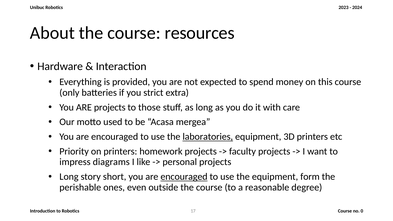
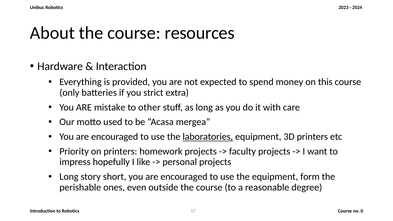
ARE projects: projects -> mistake
those: those -> other
diagrams: diagrams -> hopefully
encouraged at (184, 177) underline: present -> none
